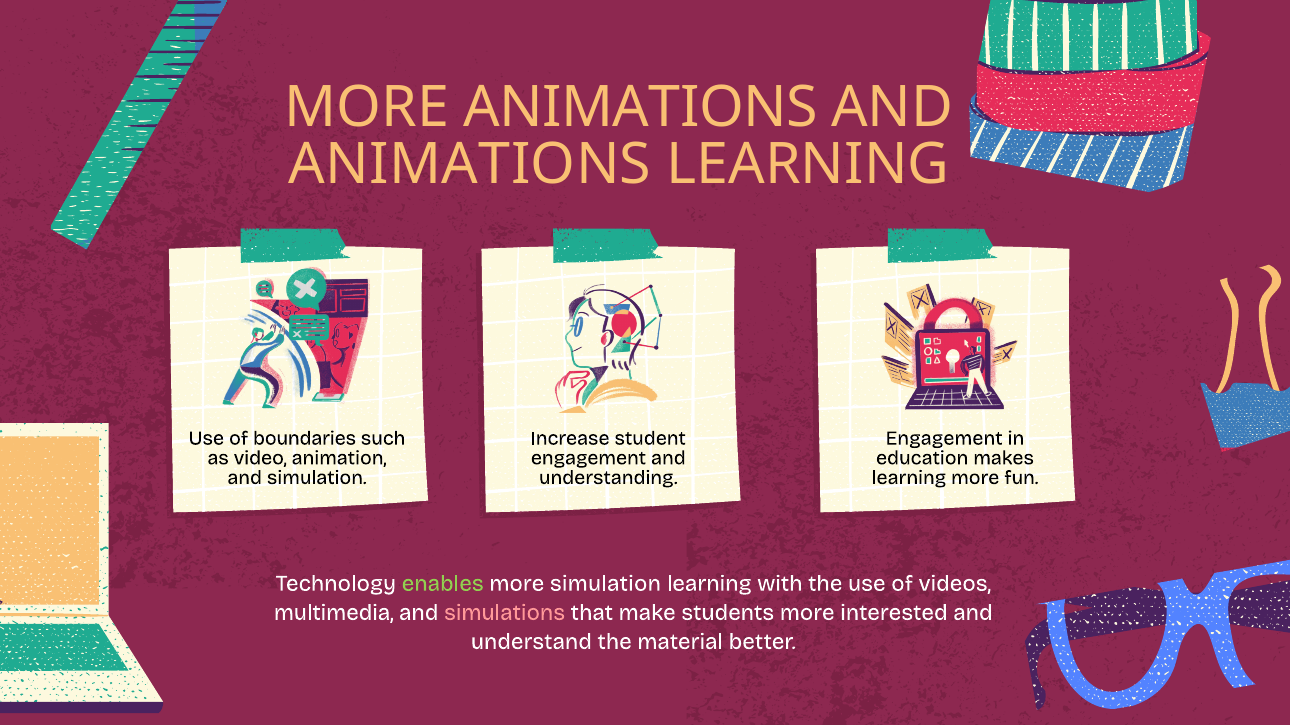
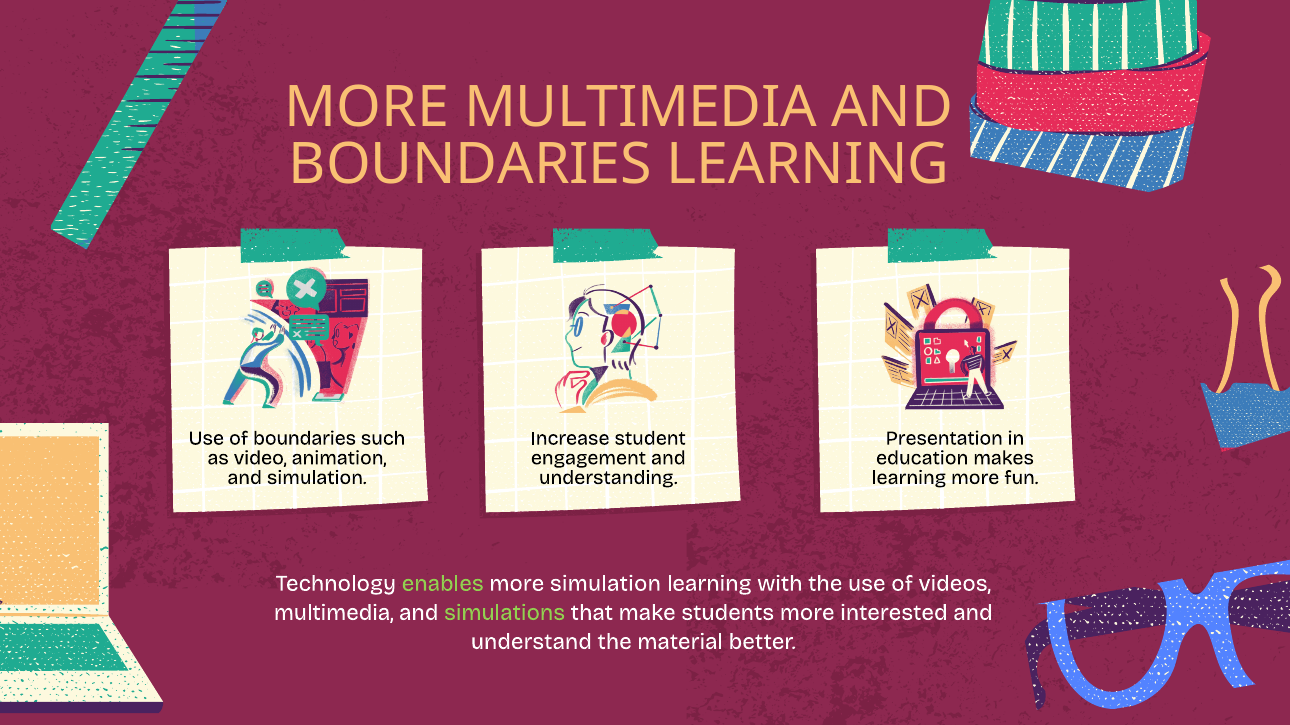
MORE ANIMATIONS: ANIMATIONS -> MULTIMEDIA
ANIMATIONS at (470, 165): ANIMATIONS -> BOUNDARIES
Engagement at (944, 438): Engagement -> Presentation
simulations colour: pink -> light green
